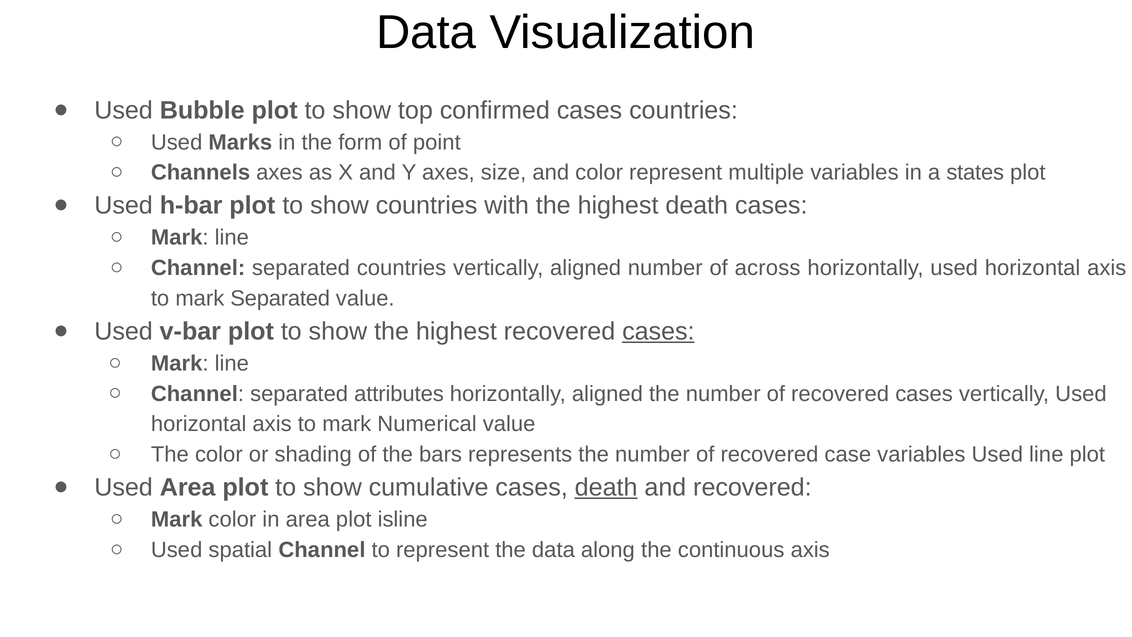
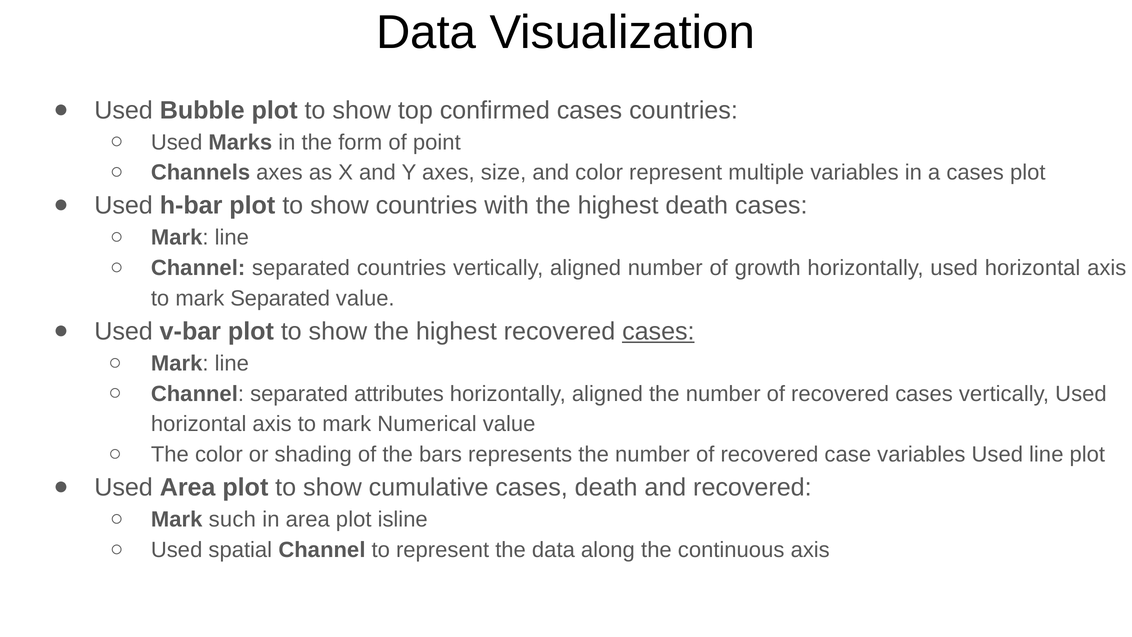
a states: states -> cases
across: across -> growth
death at (606, 487) underline: present -> none
Mark color: color -> such
